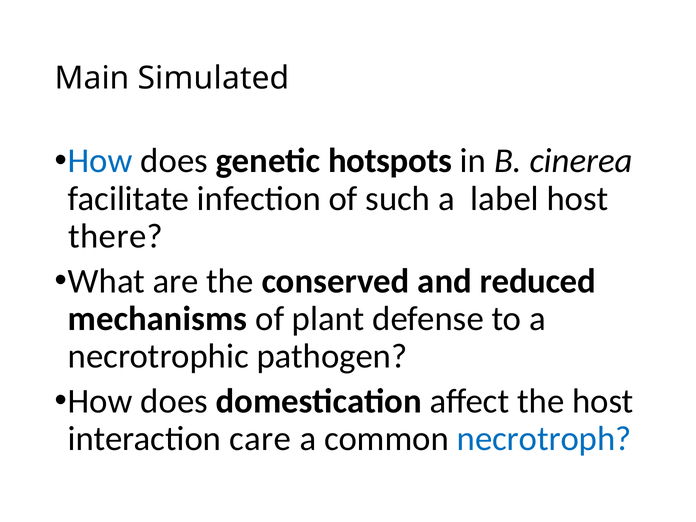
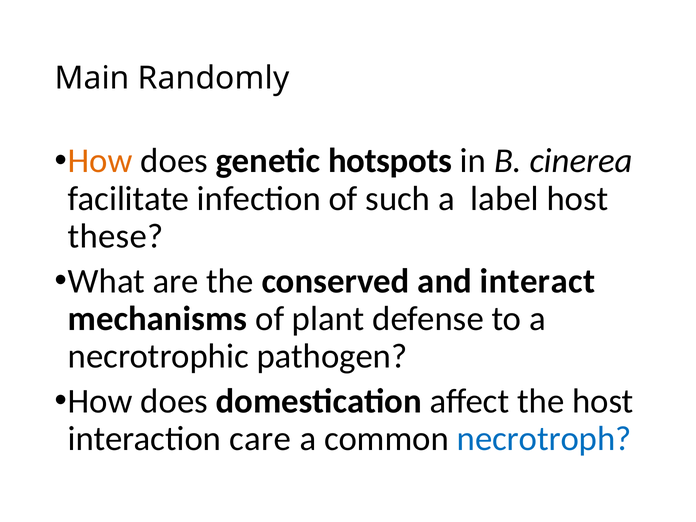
Simulated: Simulated -> Randomly
How at (100, 161) colour: blue -> orange
there: there -> these
reduced: reduced -> interact
